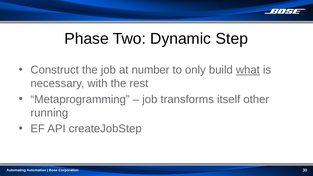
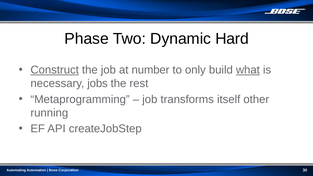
Step: Step -> Hard
Construct underline: none -> present
with: with -> jobs
